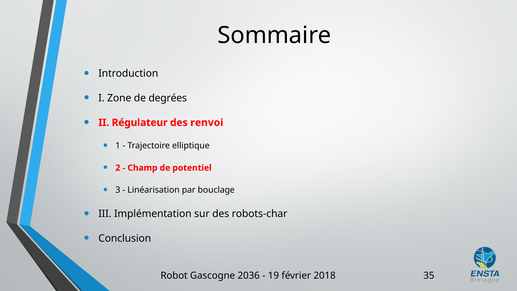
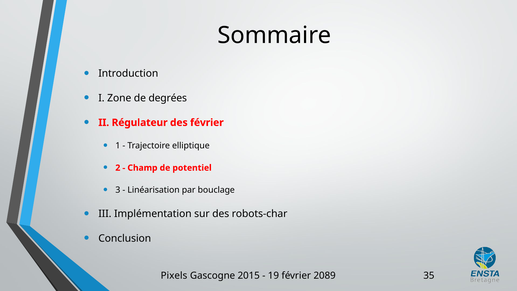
des renvoi: renvoi -> février
Robot: Robot -> Pixels
2036: 2036 -> 2015
2018: 2018 -> 2089
